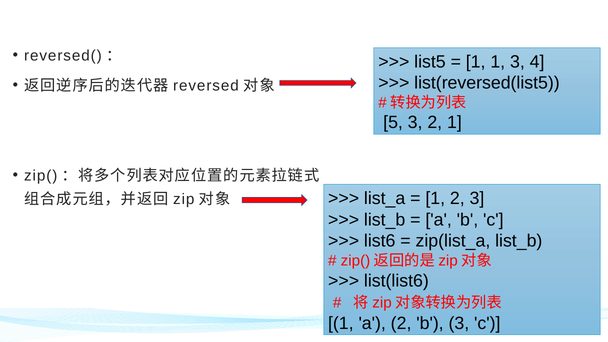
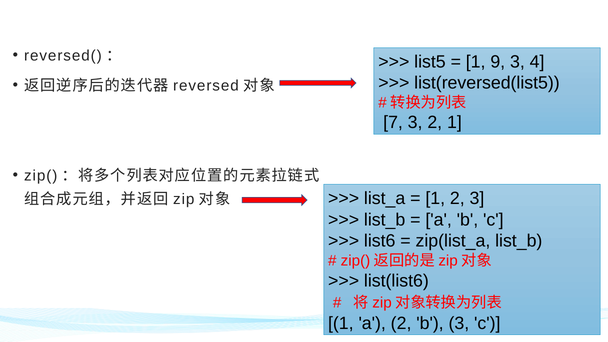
1 1: 1 -> 9
5: 5 -> 7
